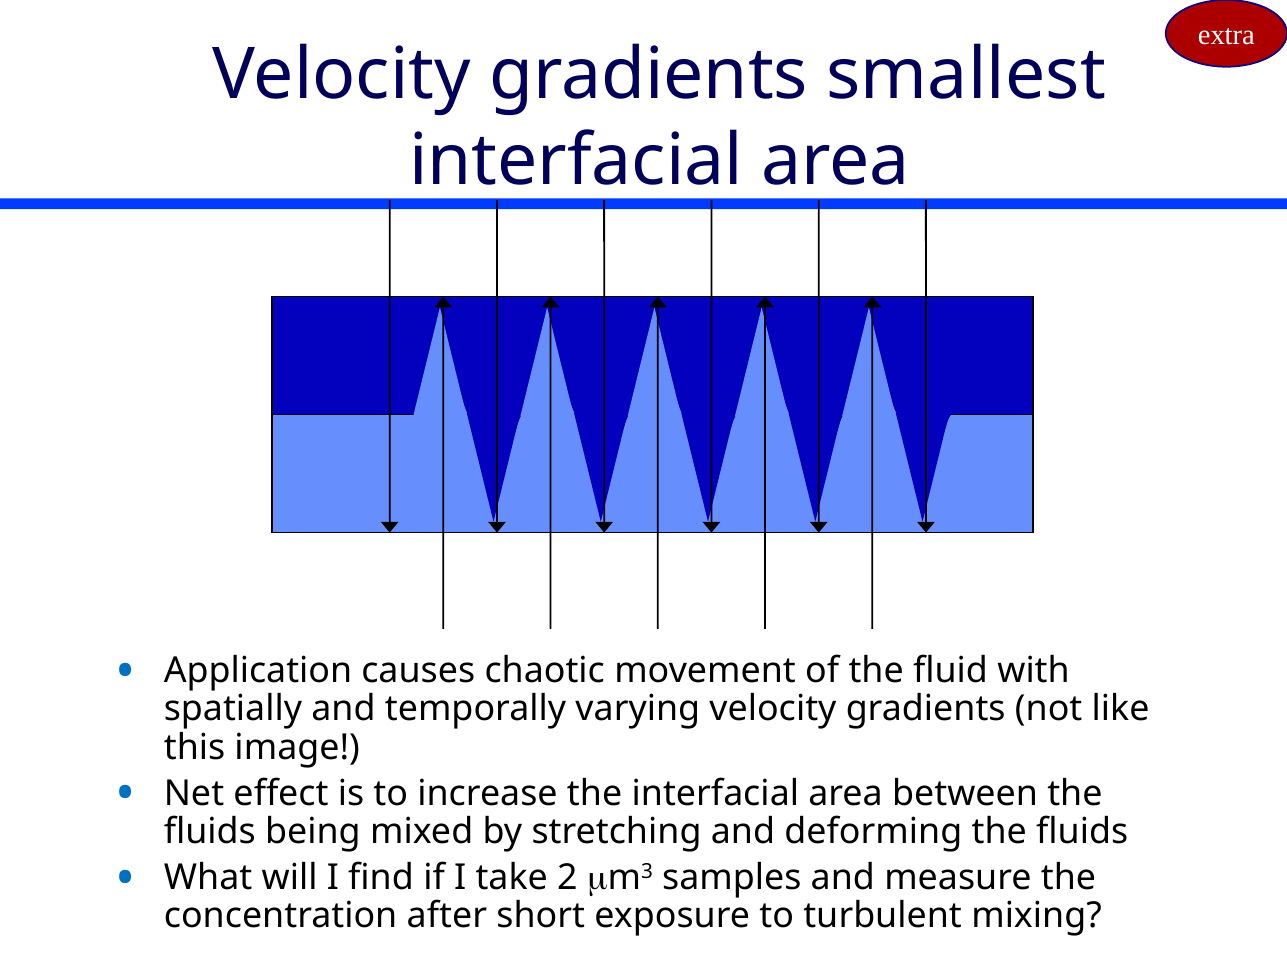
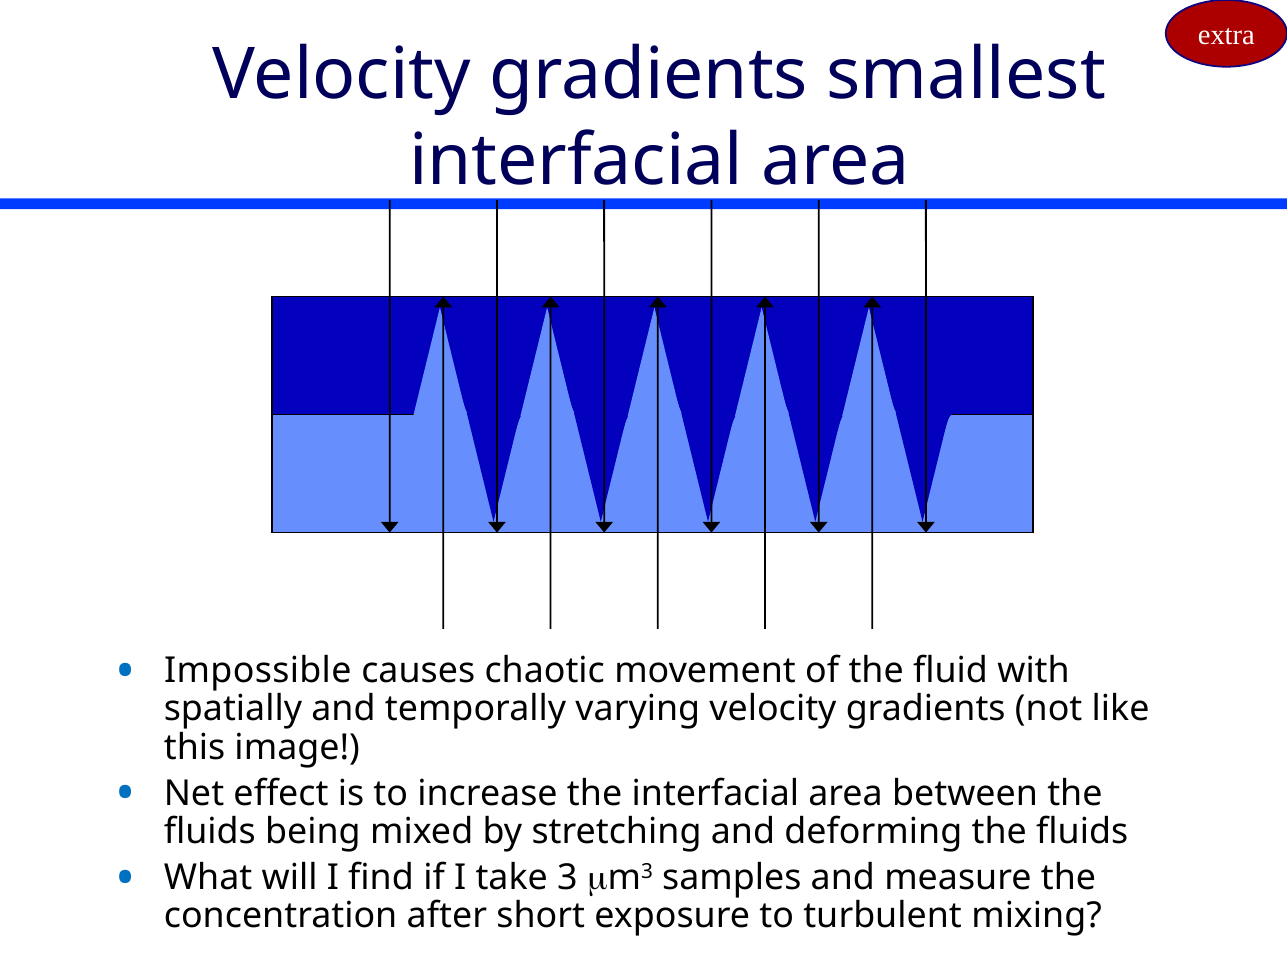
Application: Application -> Impossible
2: 2 -> 3
